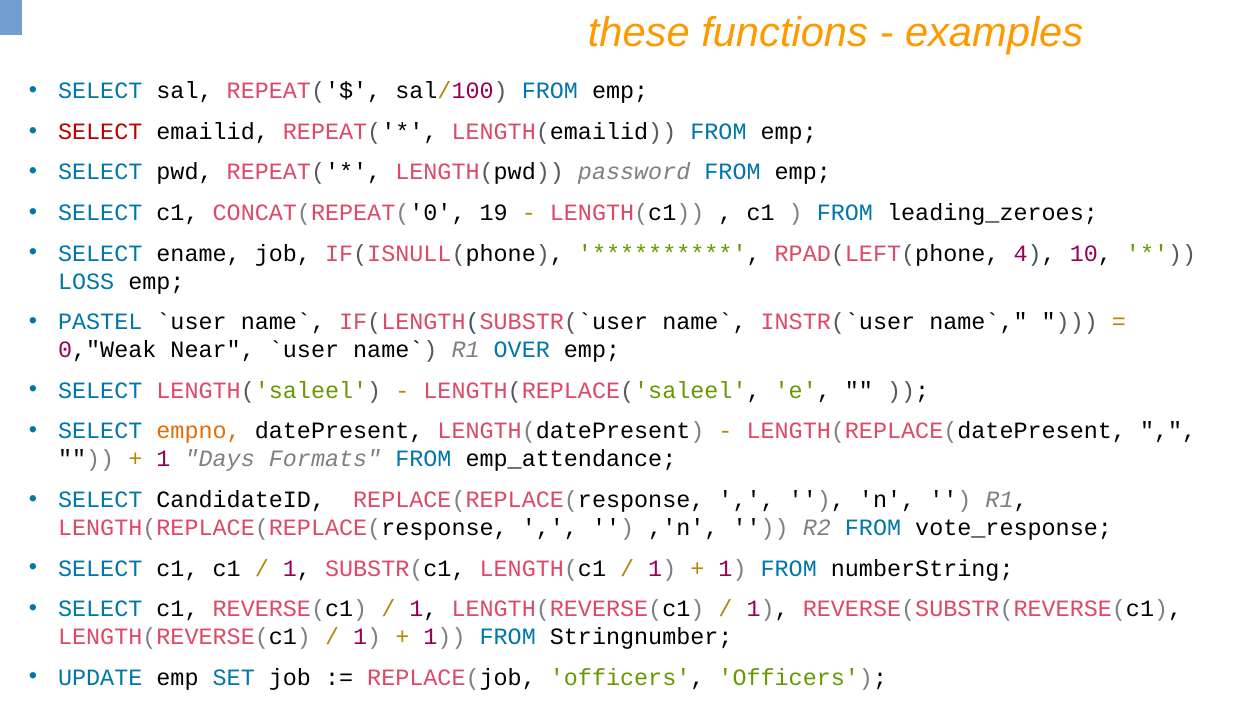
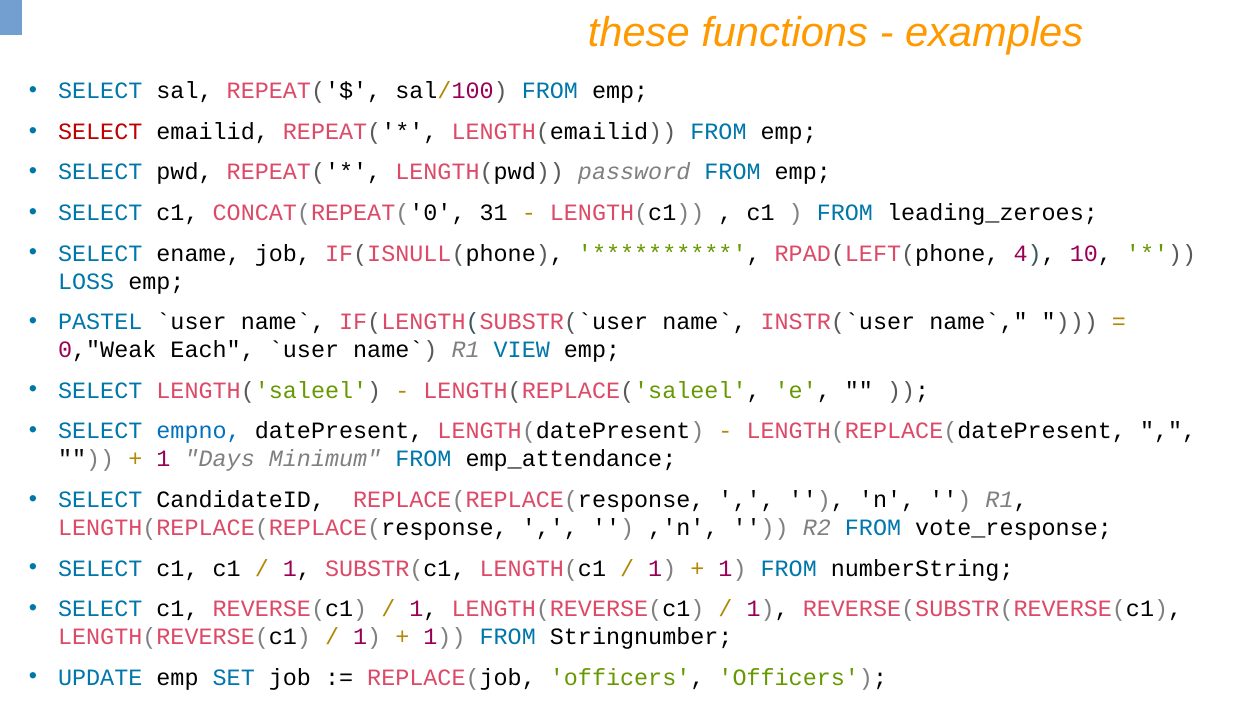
19: 19 -> 31
Near: Near -> Each
OVER: OVER -> VIEW
empno colour: orange -> blue
Formats: Formats -> Minimum
